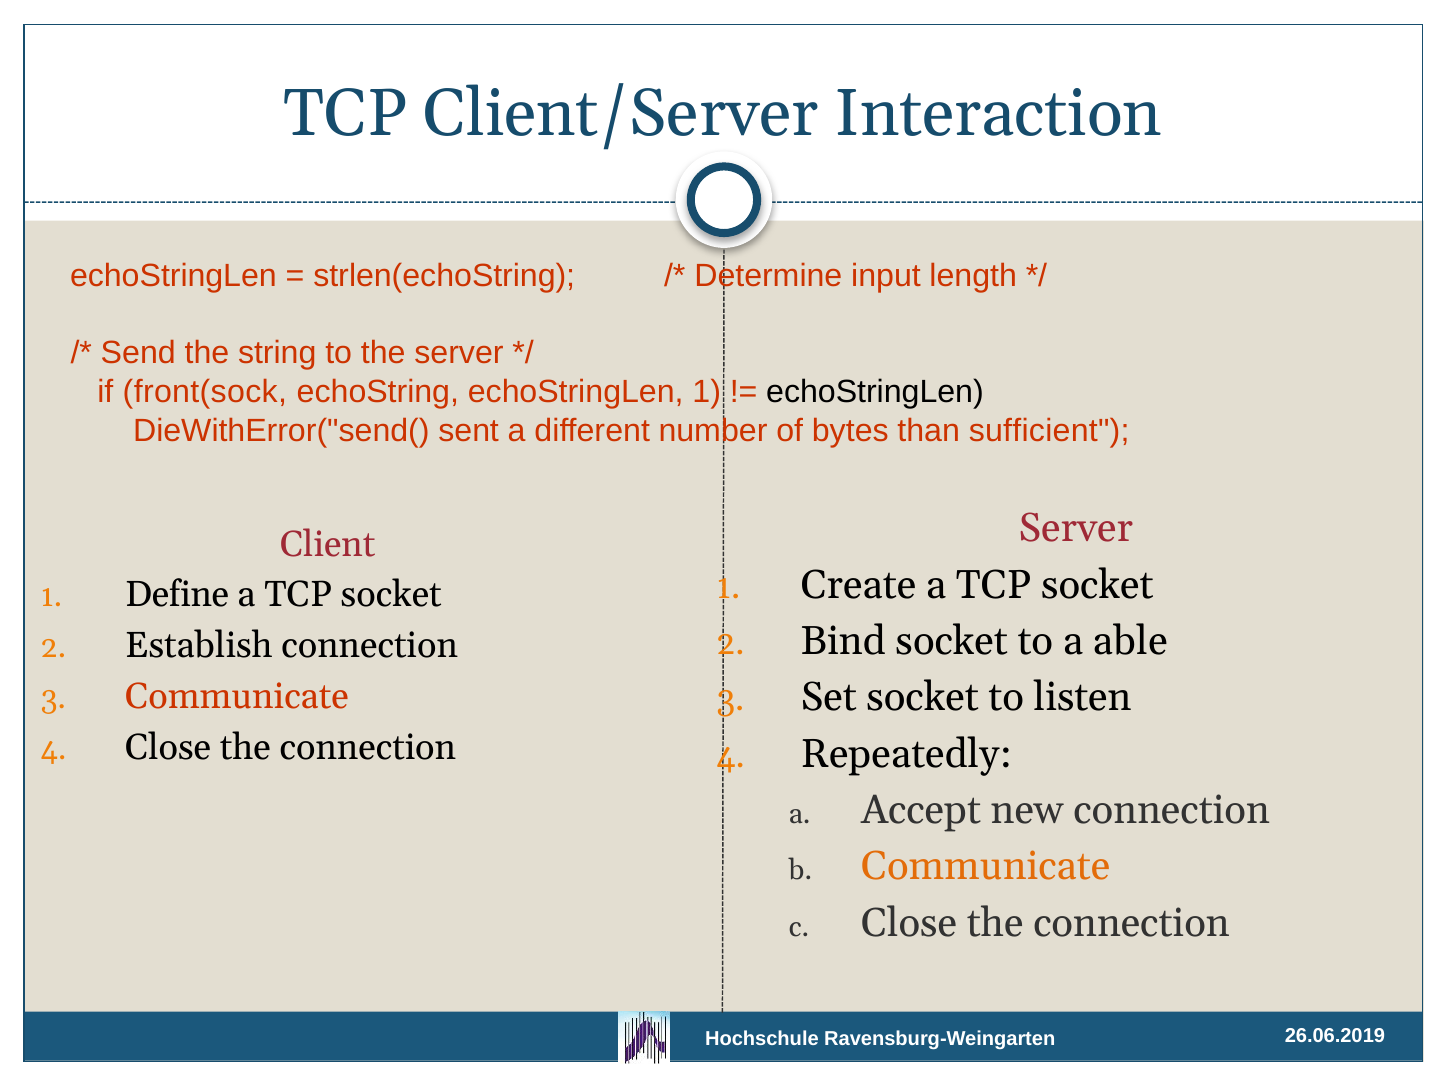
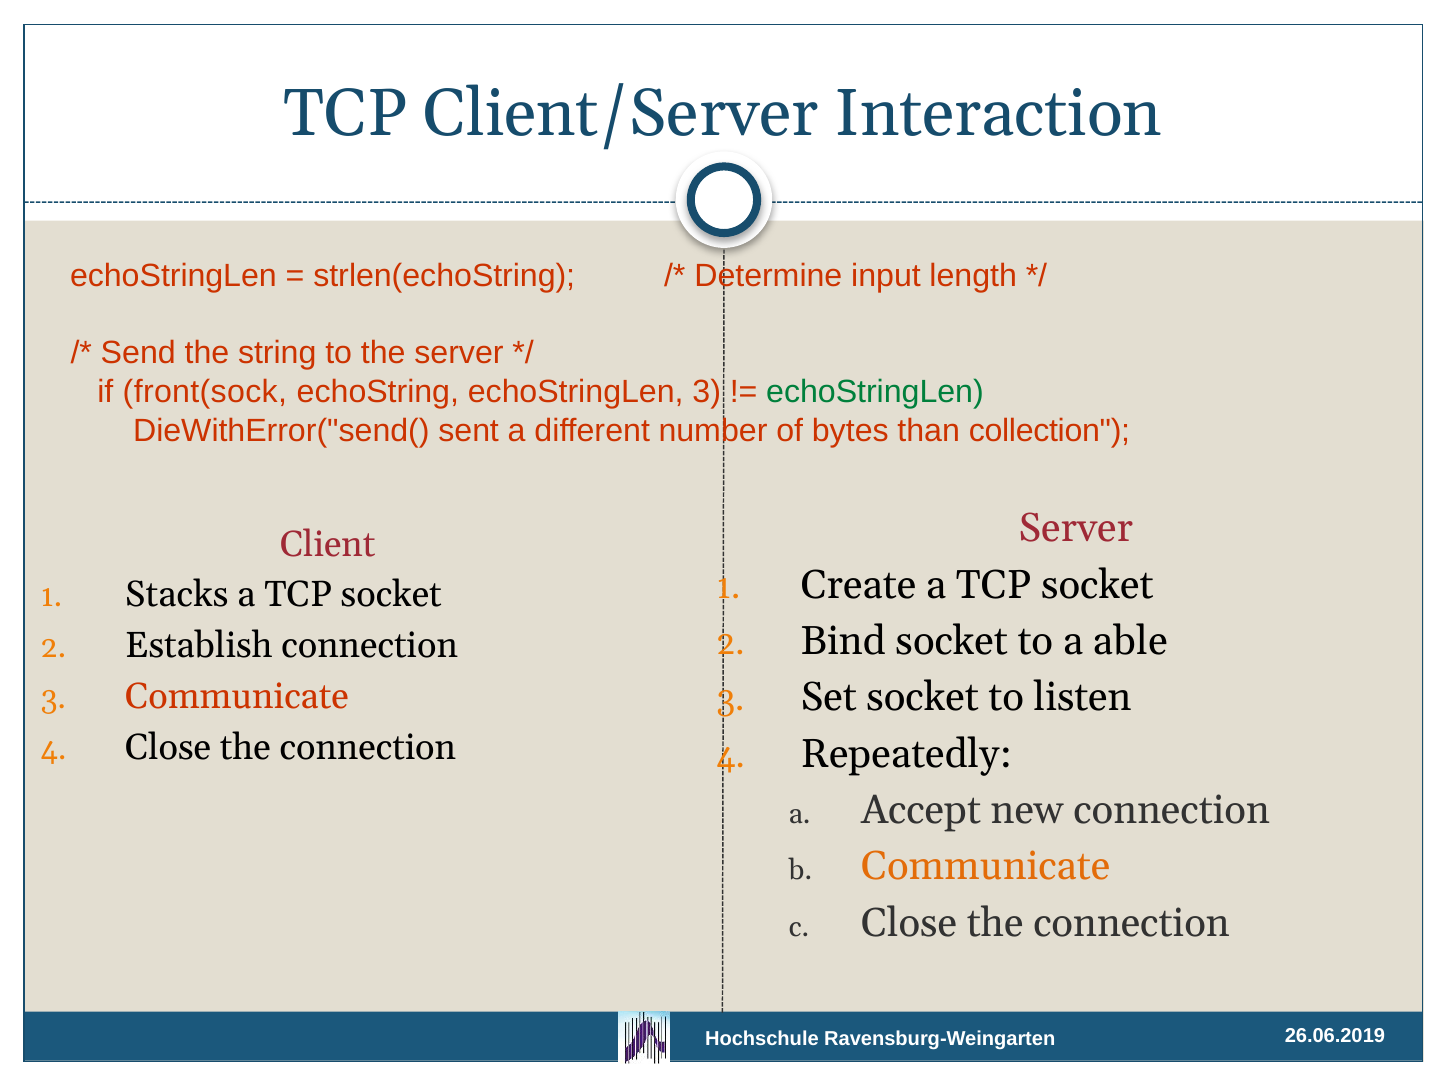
echoStringLen 1: 1 -> 3
echoStringLen at (875, 392) colour: black -> green
sufficient: sufficient -> collection
Define: Define -> Stacks
